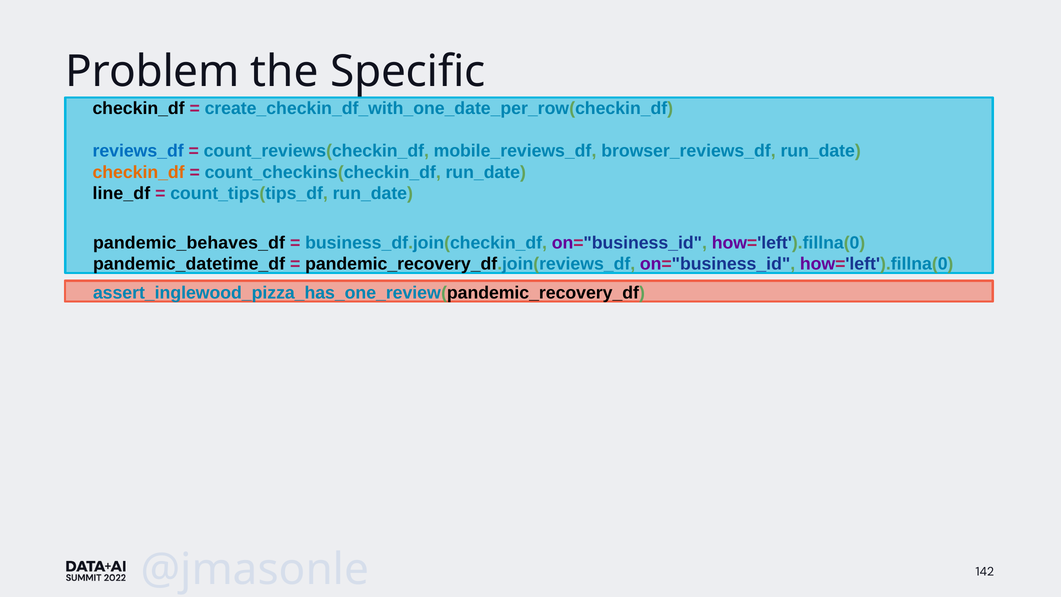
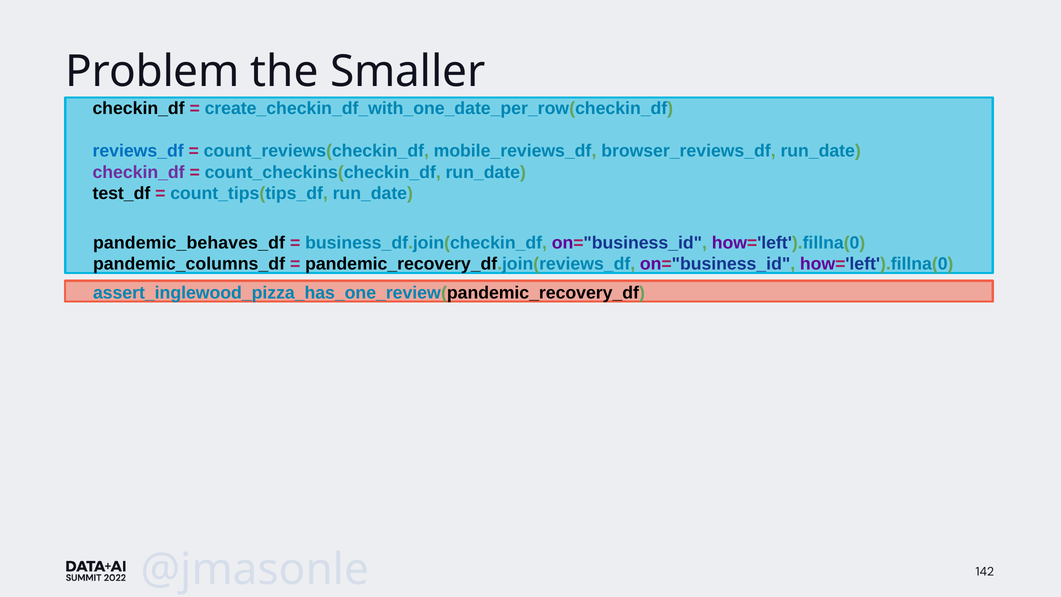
Specific: Specific -> Smaller
checkin_df at (139, 172) colour: orange -> purple
line_df: line_df -> test_df
pandemic_datetime_df: pandemic_datetime_df -> pandemic_columns_df
